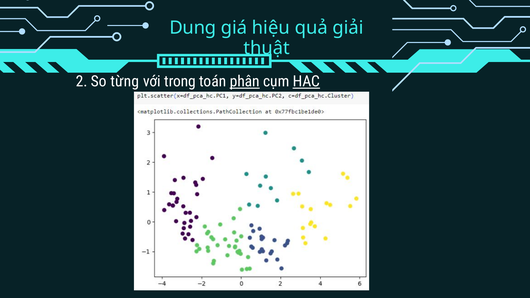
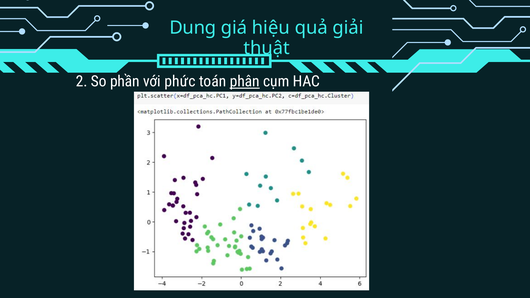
từng: từng -> phần
trong: trong -> phức
HAC underline: present -> none
